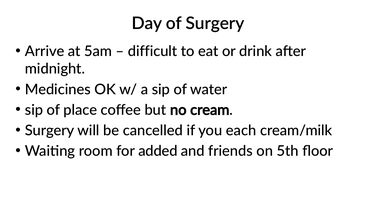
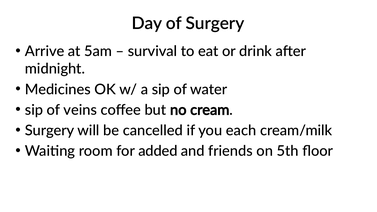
difficult: difficult -> survival
place: place -> veins
